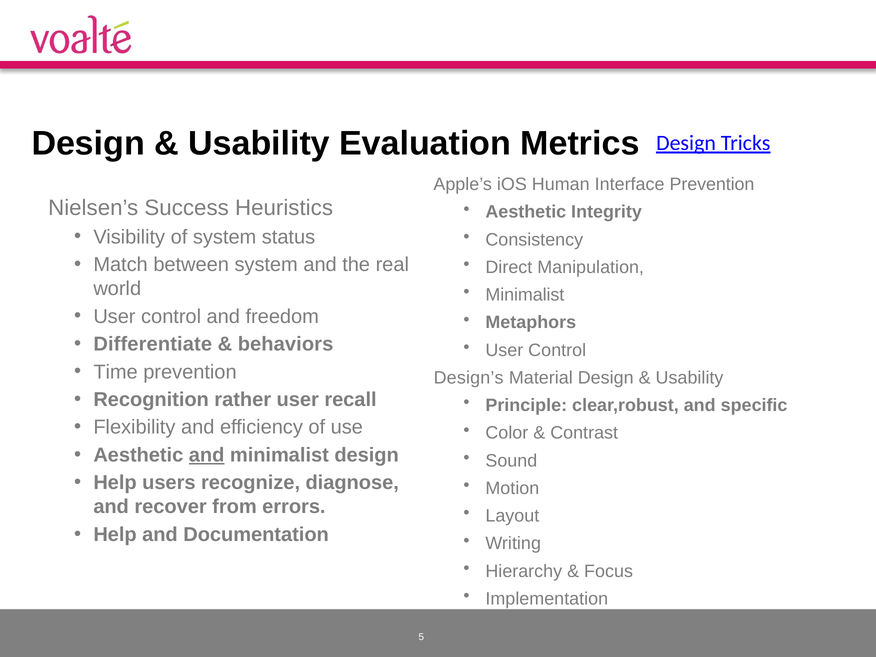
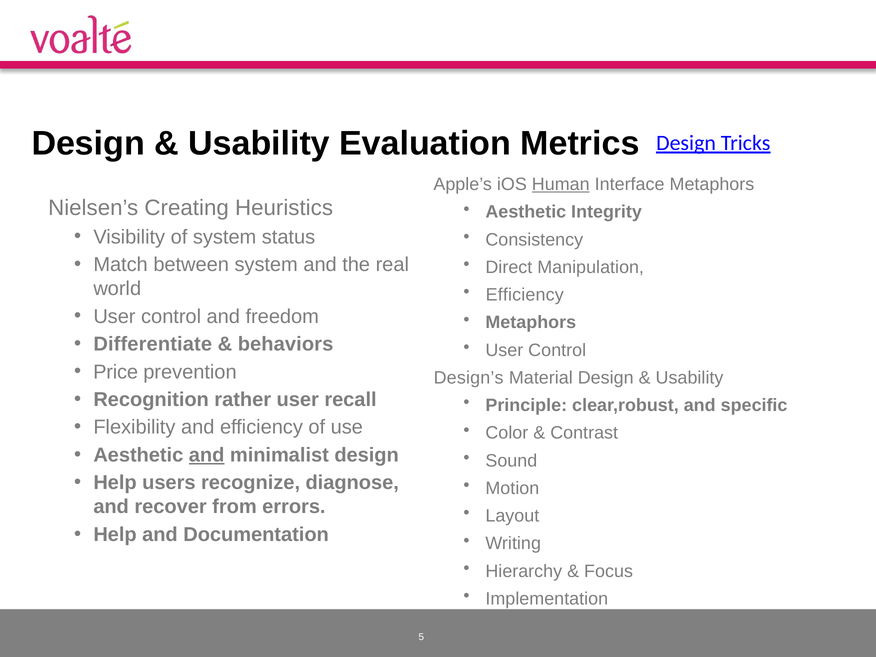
Human underline: none -> present
Interface Prevention: Prevention -> Metaphors
Success: Success -> Creating
Minimalist at (525, 295): Minimalist -> Efficiency
Time: Time -> Price
